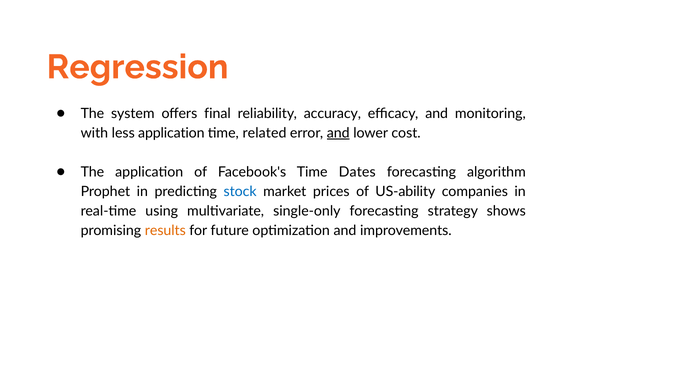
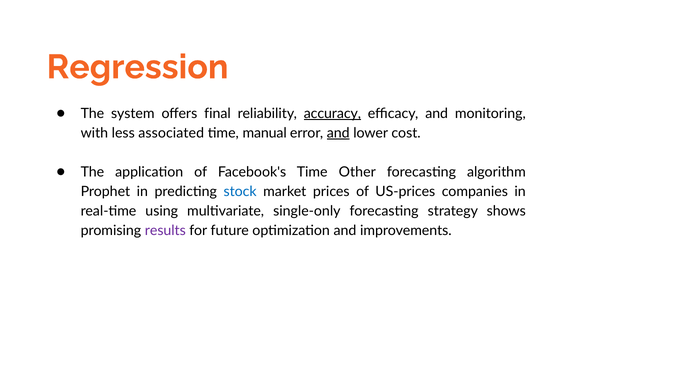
accuracy underline: none -> present
less application: application -> associated
related: related -> manual
Dates: Dates -> Other
US-ability: US-ability -> US-prices
results colour: orange -> purple
